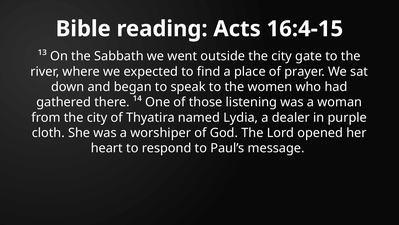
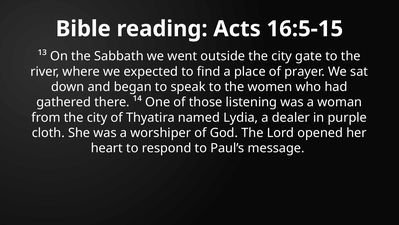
16:4-15: 16:4-15 -> 16:5-15
